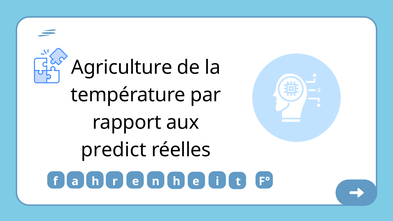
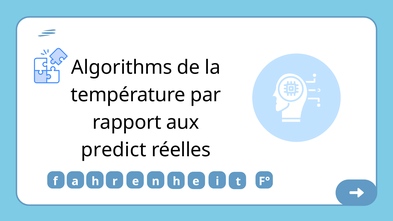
Agriculture: Agriculture -> Algorithms
